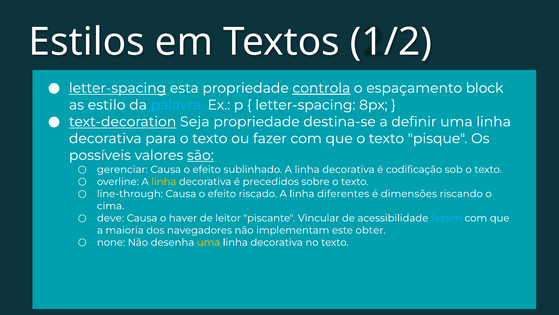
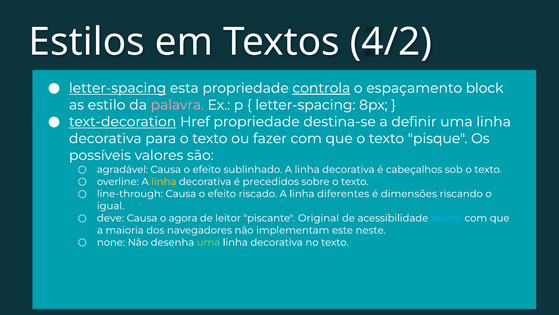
1/2: 1/2 -> 4/2
palavra colour: light blue -> pink
Seja: Seja -> Href
são underline: present -> none
gerenciar: gerenciar -> agradável
codificação: codificação -> cabeçalhos
cima: cima -> igual
haver: haver -> agora
Vincular: Vincular -> Original
obter: obter -> neste
uma at (209, 242) colour: yellow -> light green
